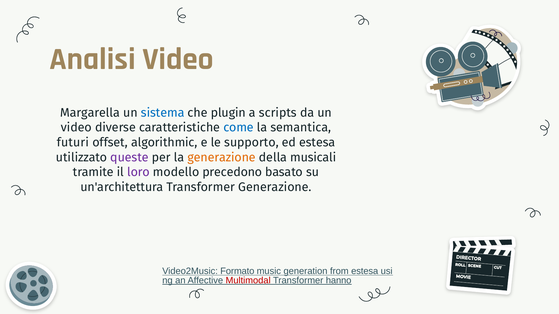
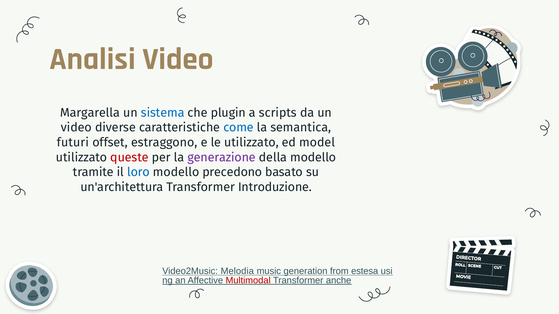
algorithmic: algorithmic -> estraggono
le supporto: supporto -> utilizzato
ed estesa: estesa -> model
queste colour: purple -> red
generazione at (222, 157) colour: orange -> purple
della musicali: musicali -> modello
loro colour: purple -> blue
Transformer Generazione: Generazione -> Introduzione
Formato: Formato -> Melodia
hanno: hanno -> anche
